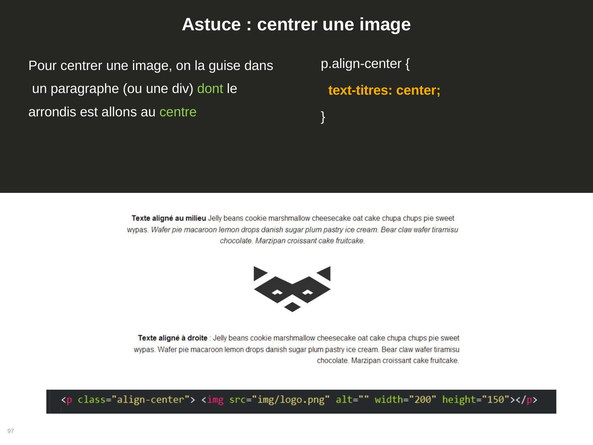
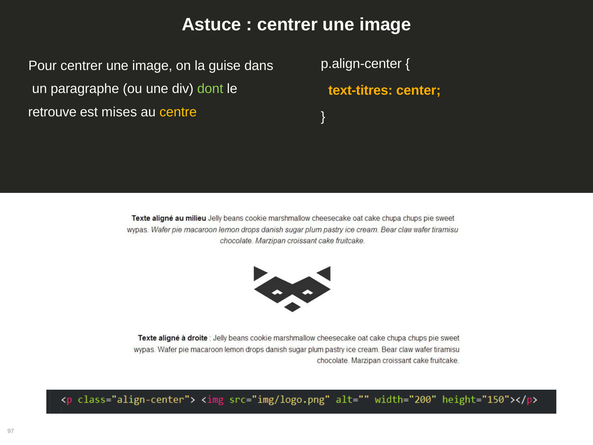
arrondis: arrondis -> retrouve
allons: allons -> mises
centre colour: light green -> yellow
